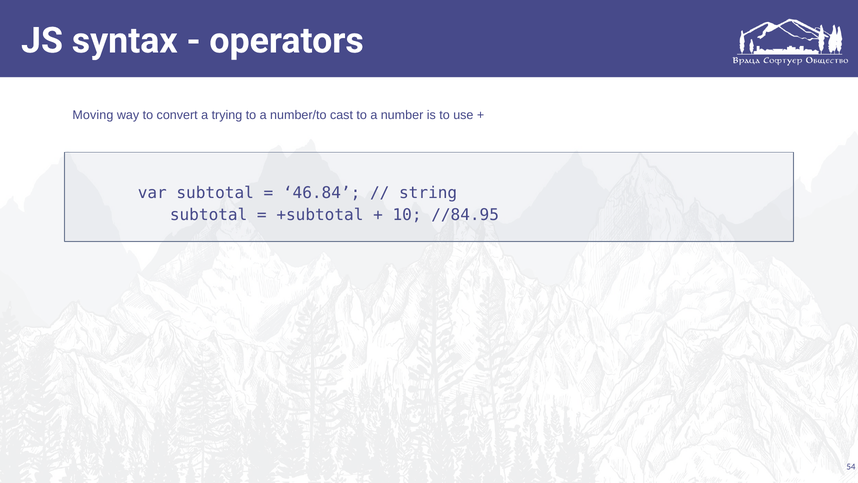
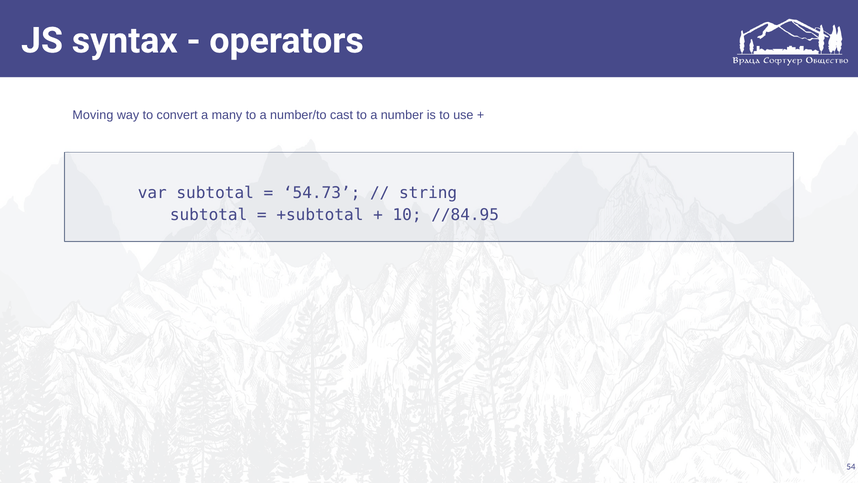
trying: trying -> many
46.84: 46.84 -> 54.73
